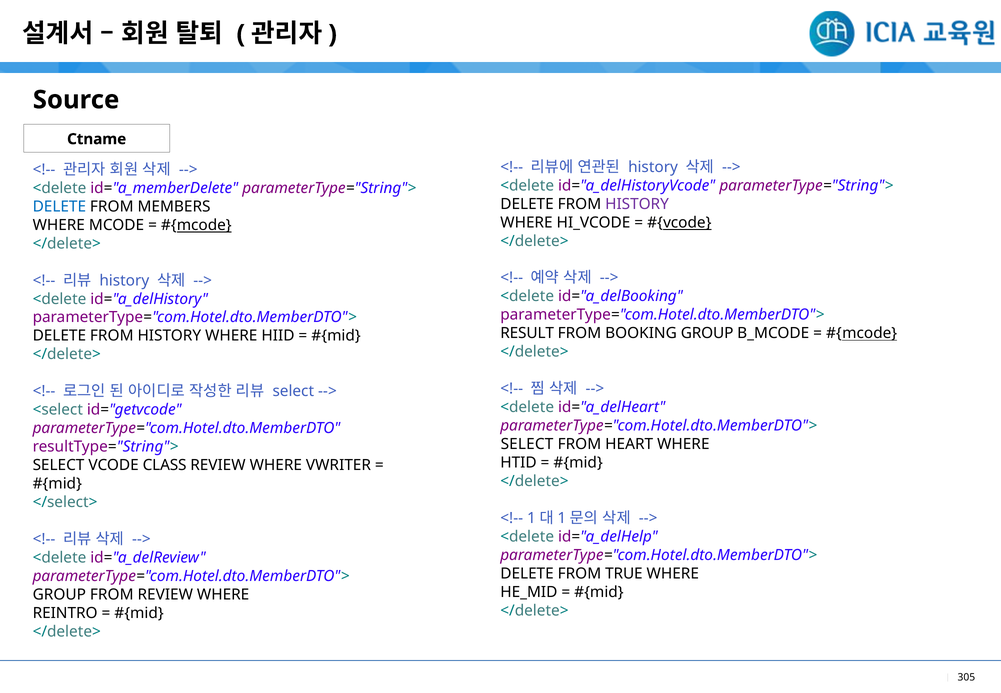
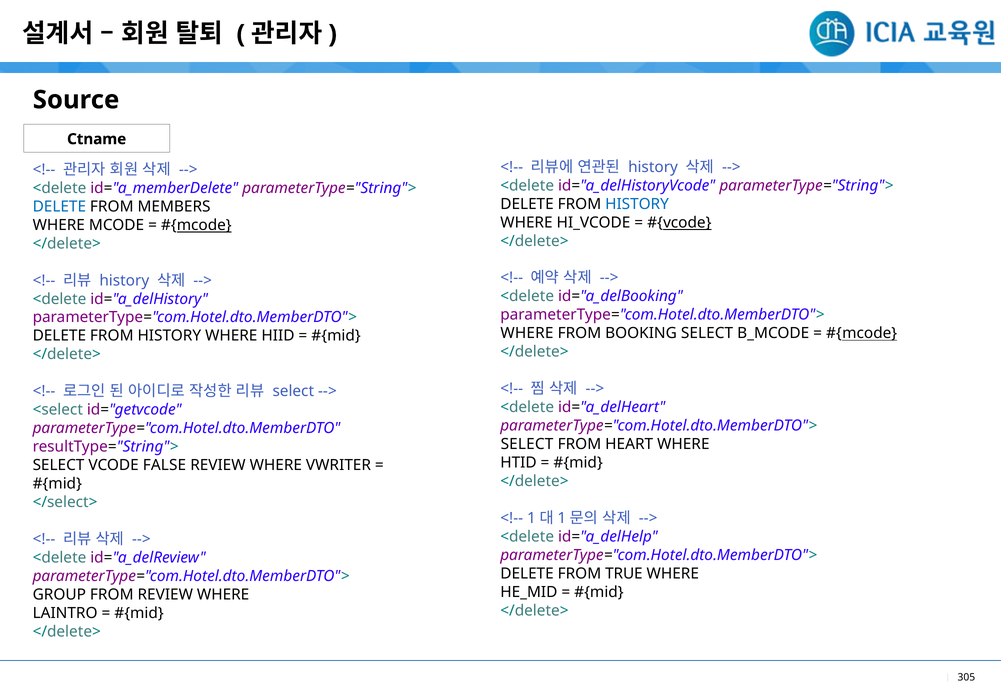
HISTORY at (637, 204) colour: purple -> blue
RESULT at (527, 333): RESULT -> WHERE
BOOKING GROUP: GROUP -> SELECT
CLASS: CLASS -> FALSE
REINTRO: REINTRO -> LAINTRO
